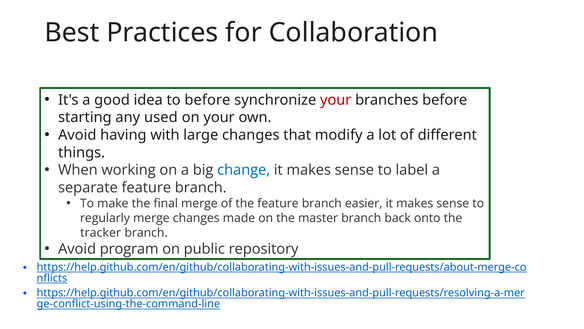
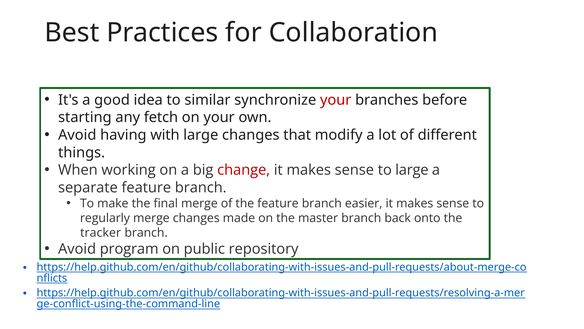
to before: before -> similar
used: used -> fetch
change colour: blue -> red
to label: label -> large
